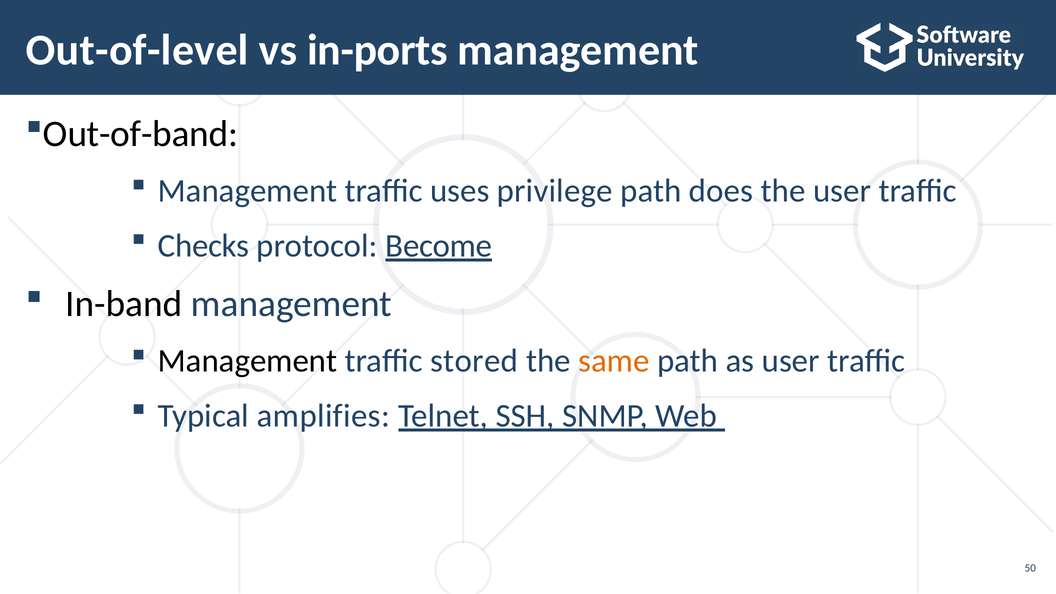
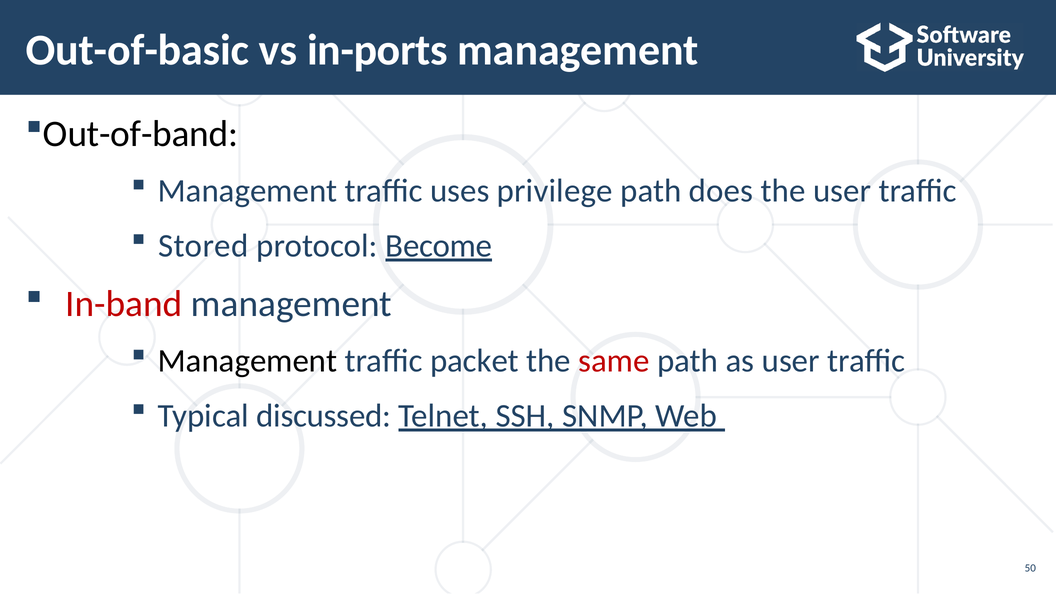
Out-of-level: Out-of-level -> Out-of-basic
Checks: Checks -> Stored
In-band colour: black -> red
stored: stored -> packet
same colour: orange -> red
amplifies: amplifies -> discussed
